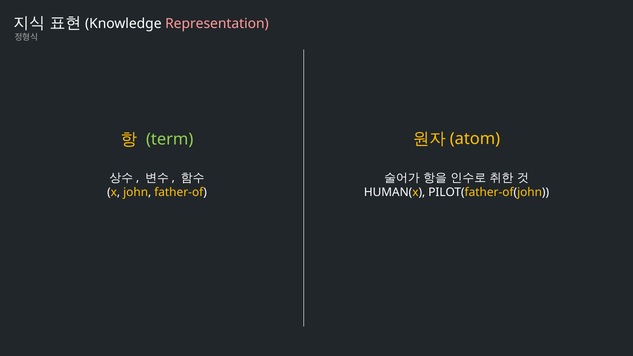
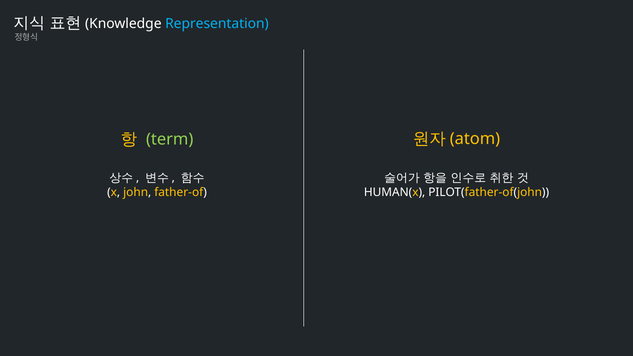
Representation colour: pink -> light blue
